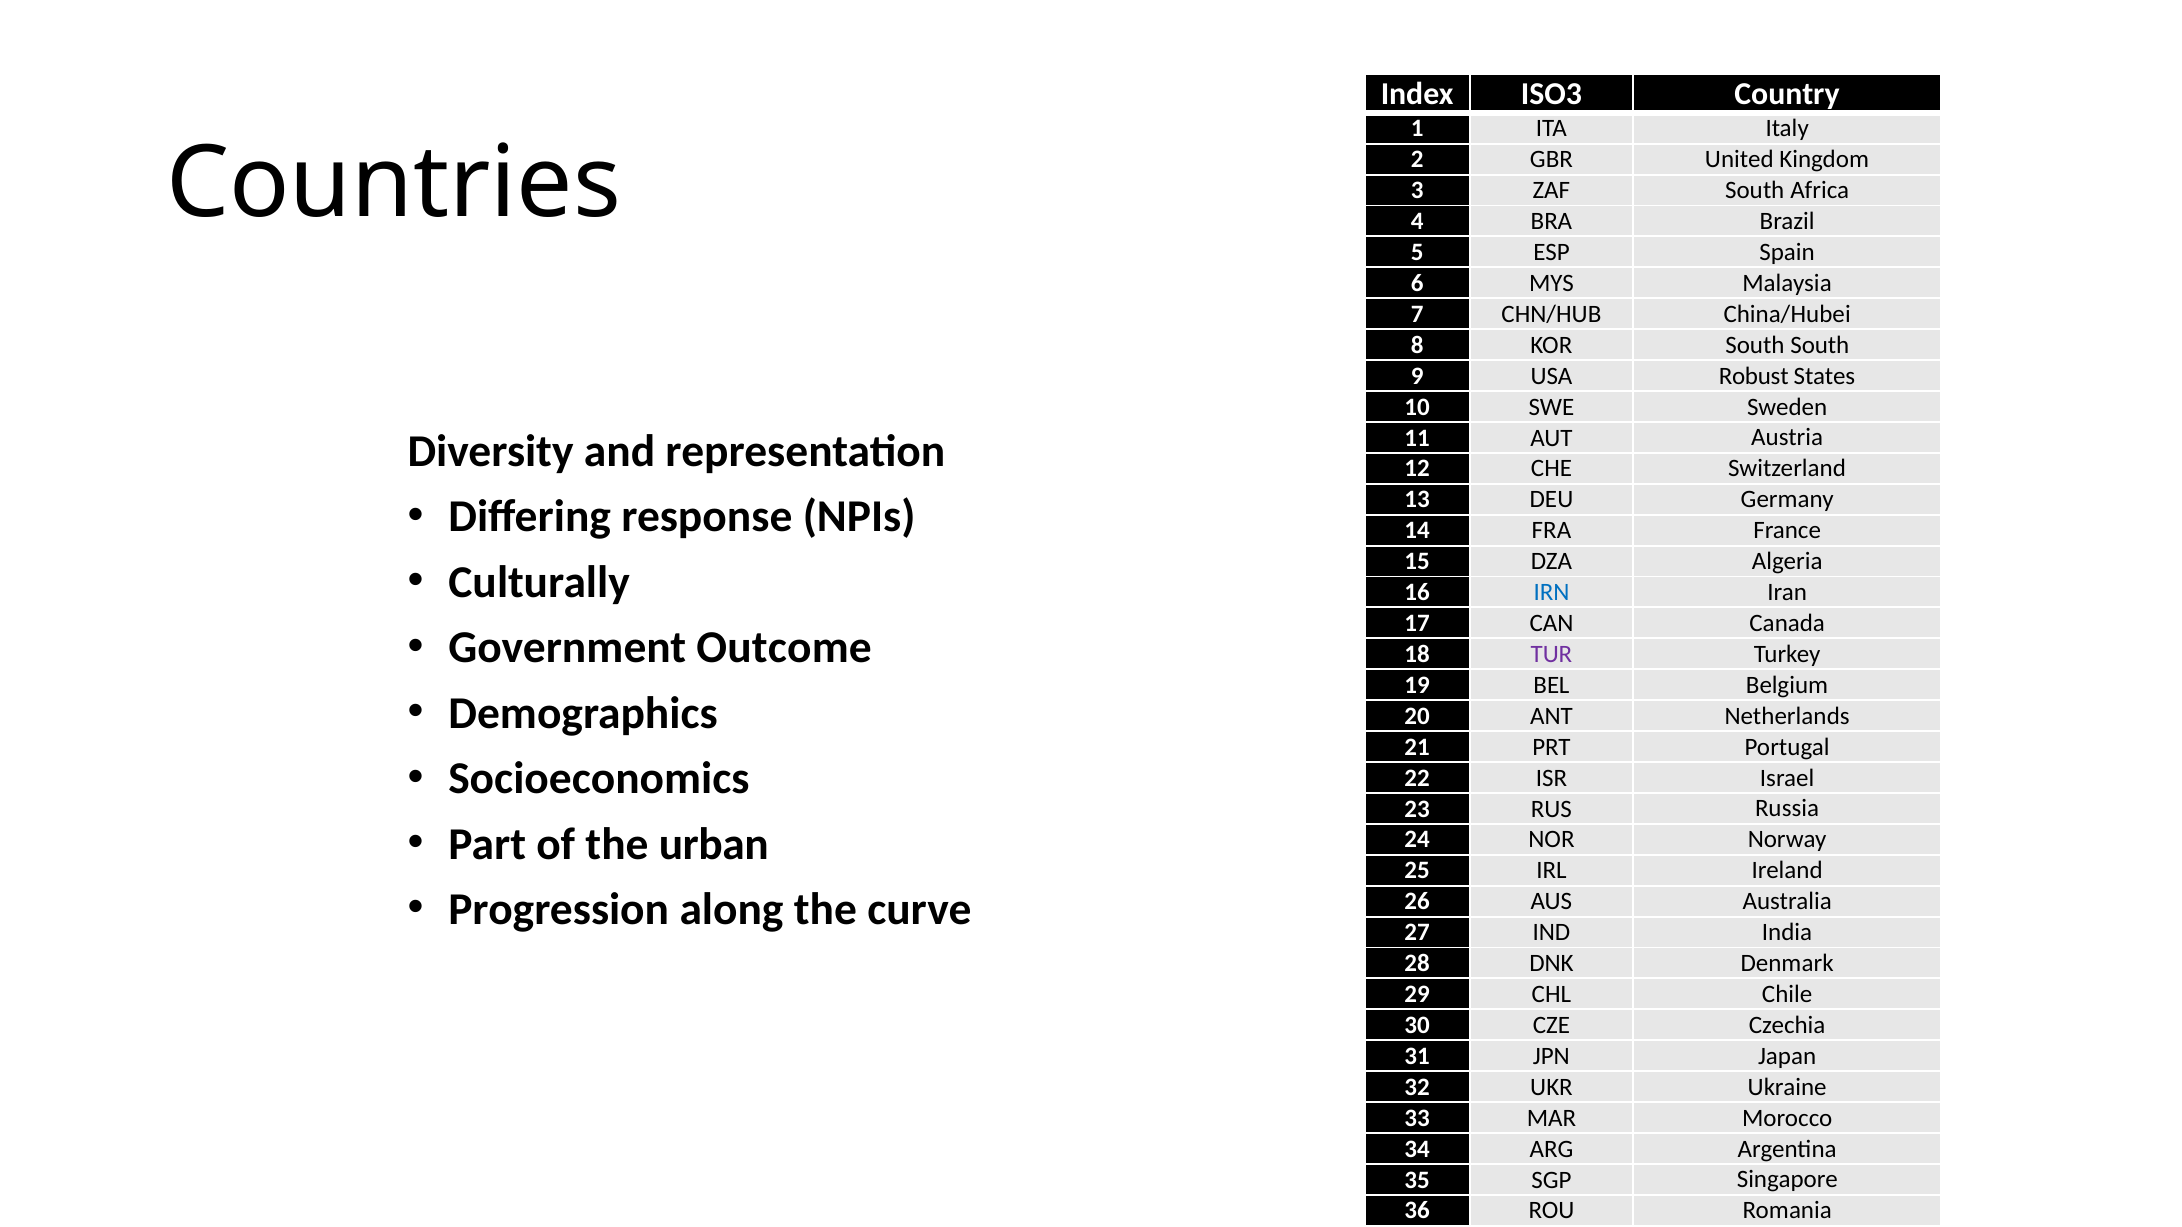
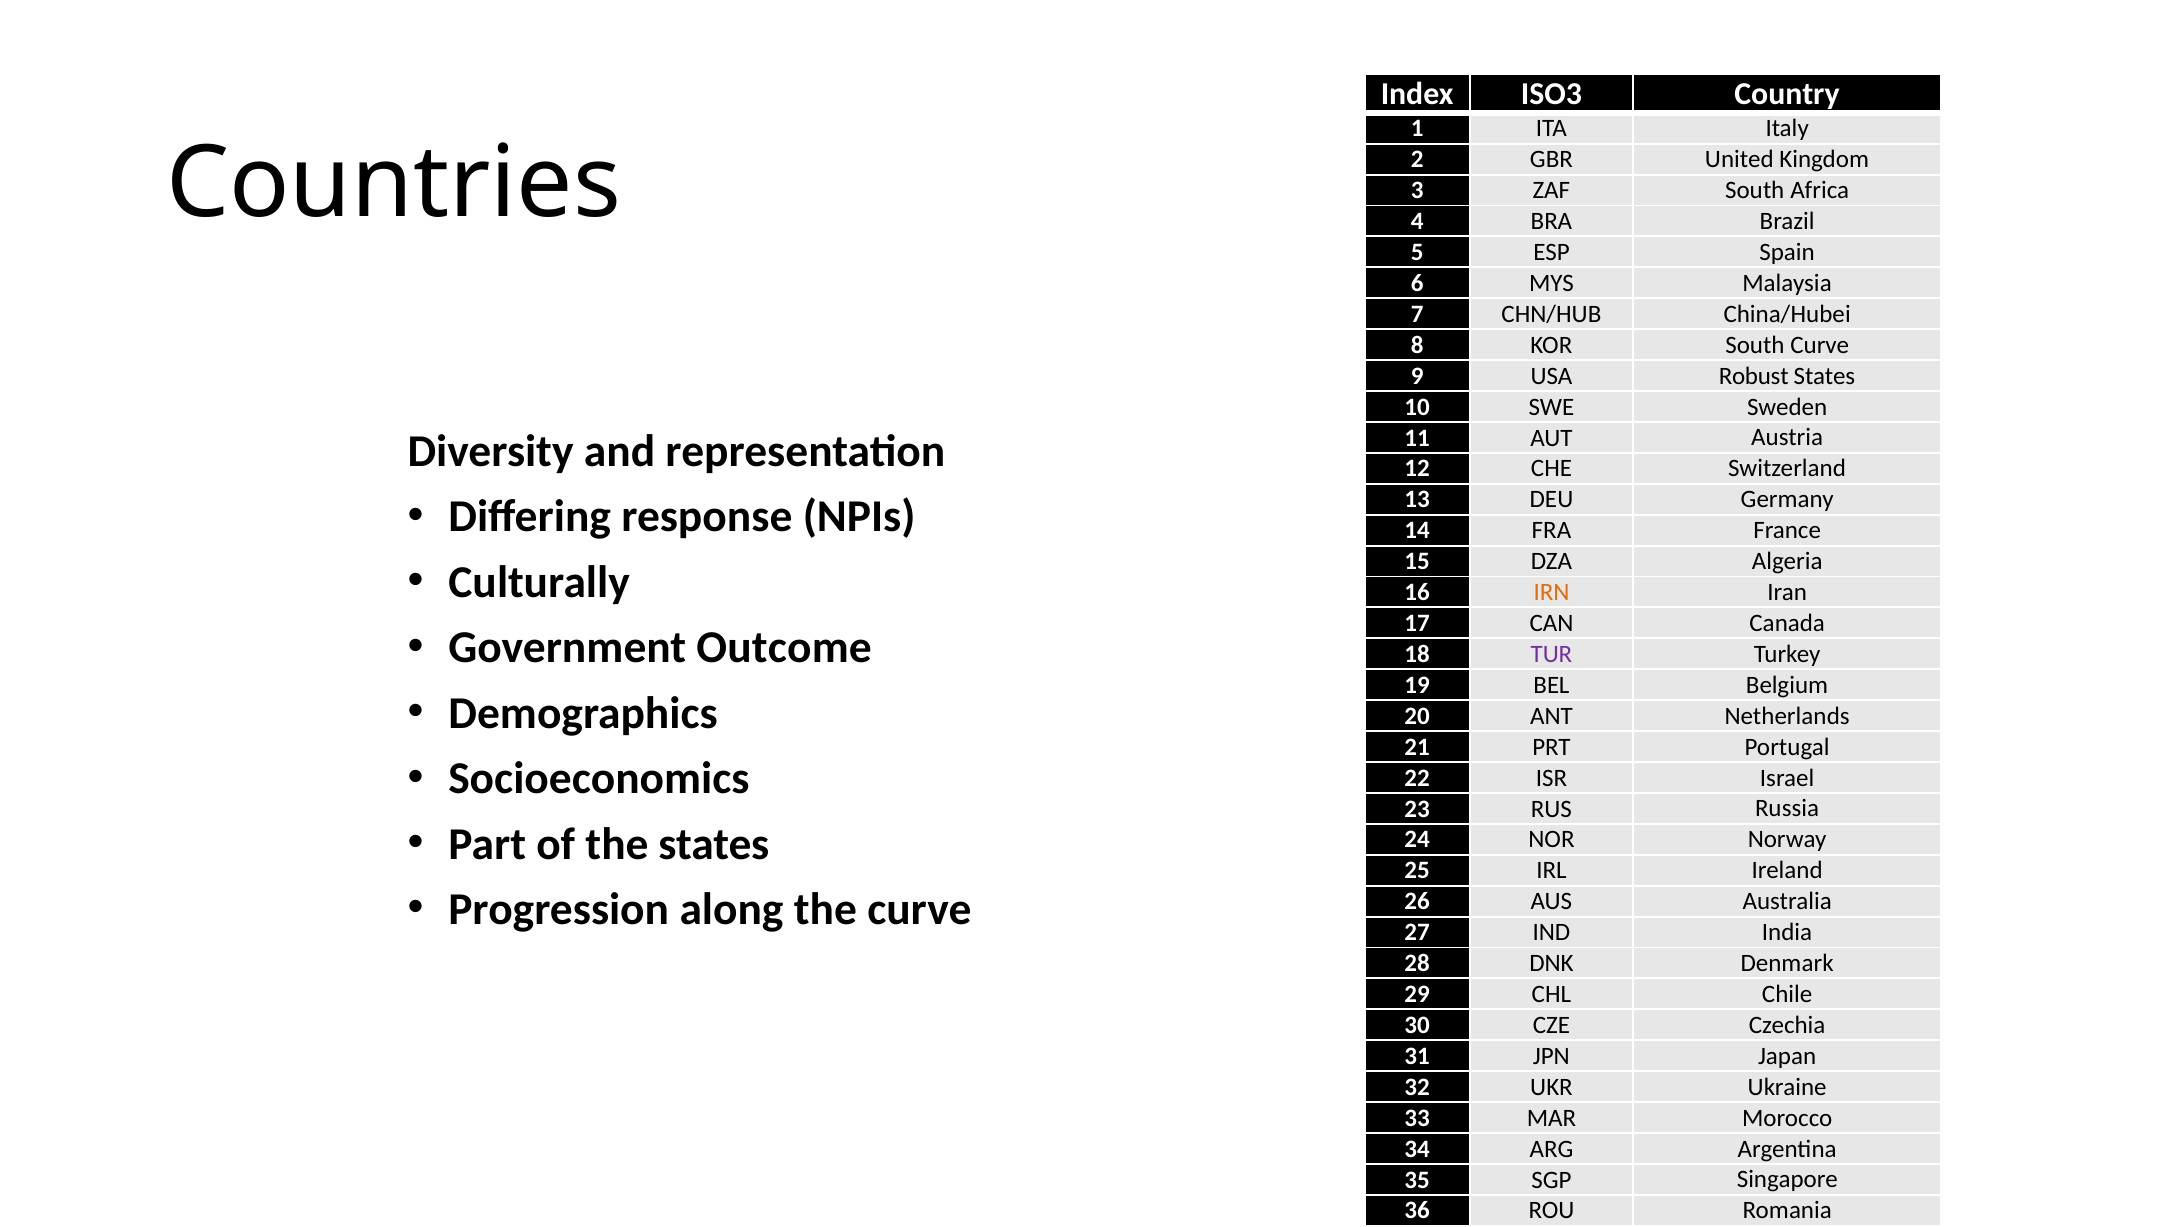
South South: South -> Curve
IRN colour: blue -> orange
the urban: urban -> states
